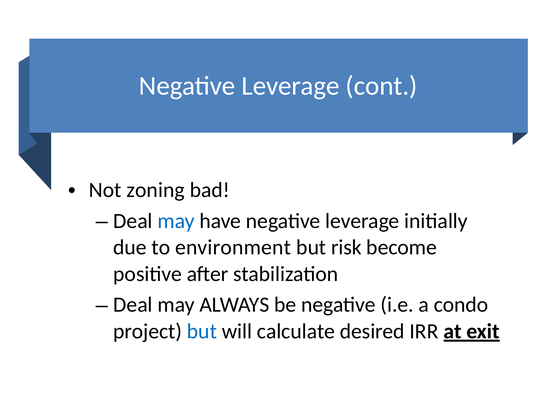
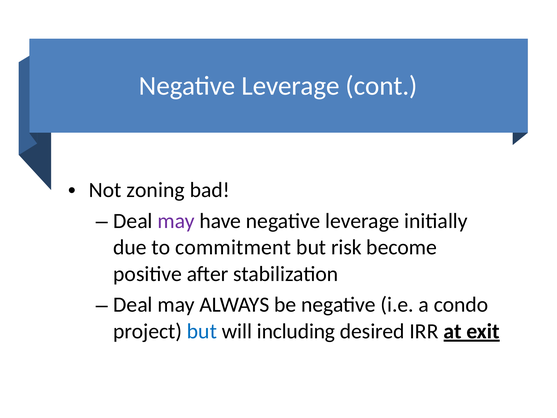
may at (176, 221) colour: blue -> purple
environment: environment -> commitment
calculate: calculate -> including
